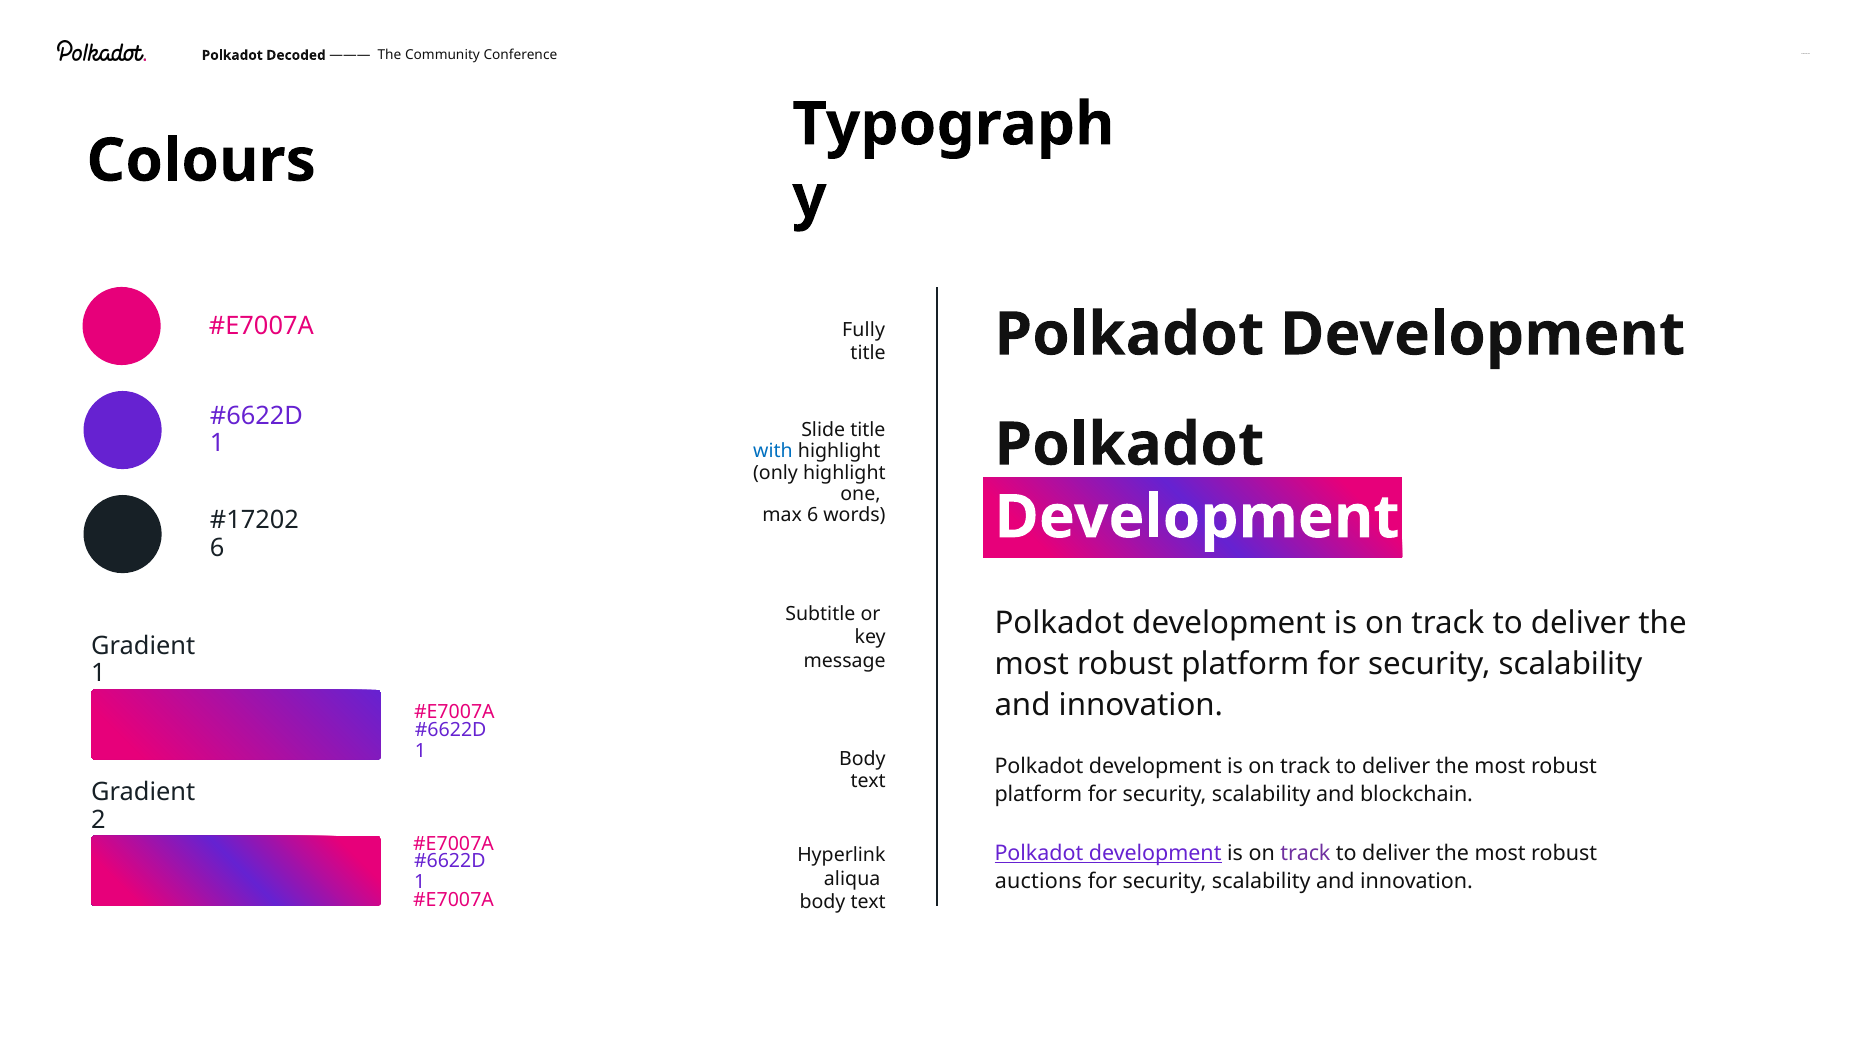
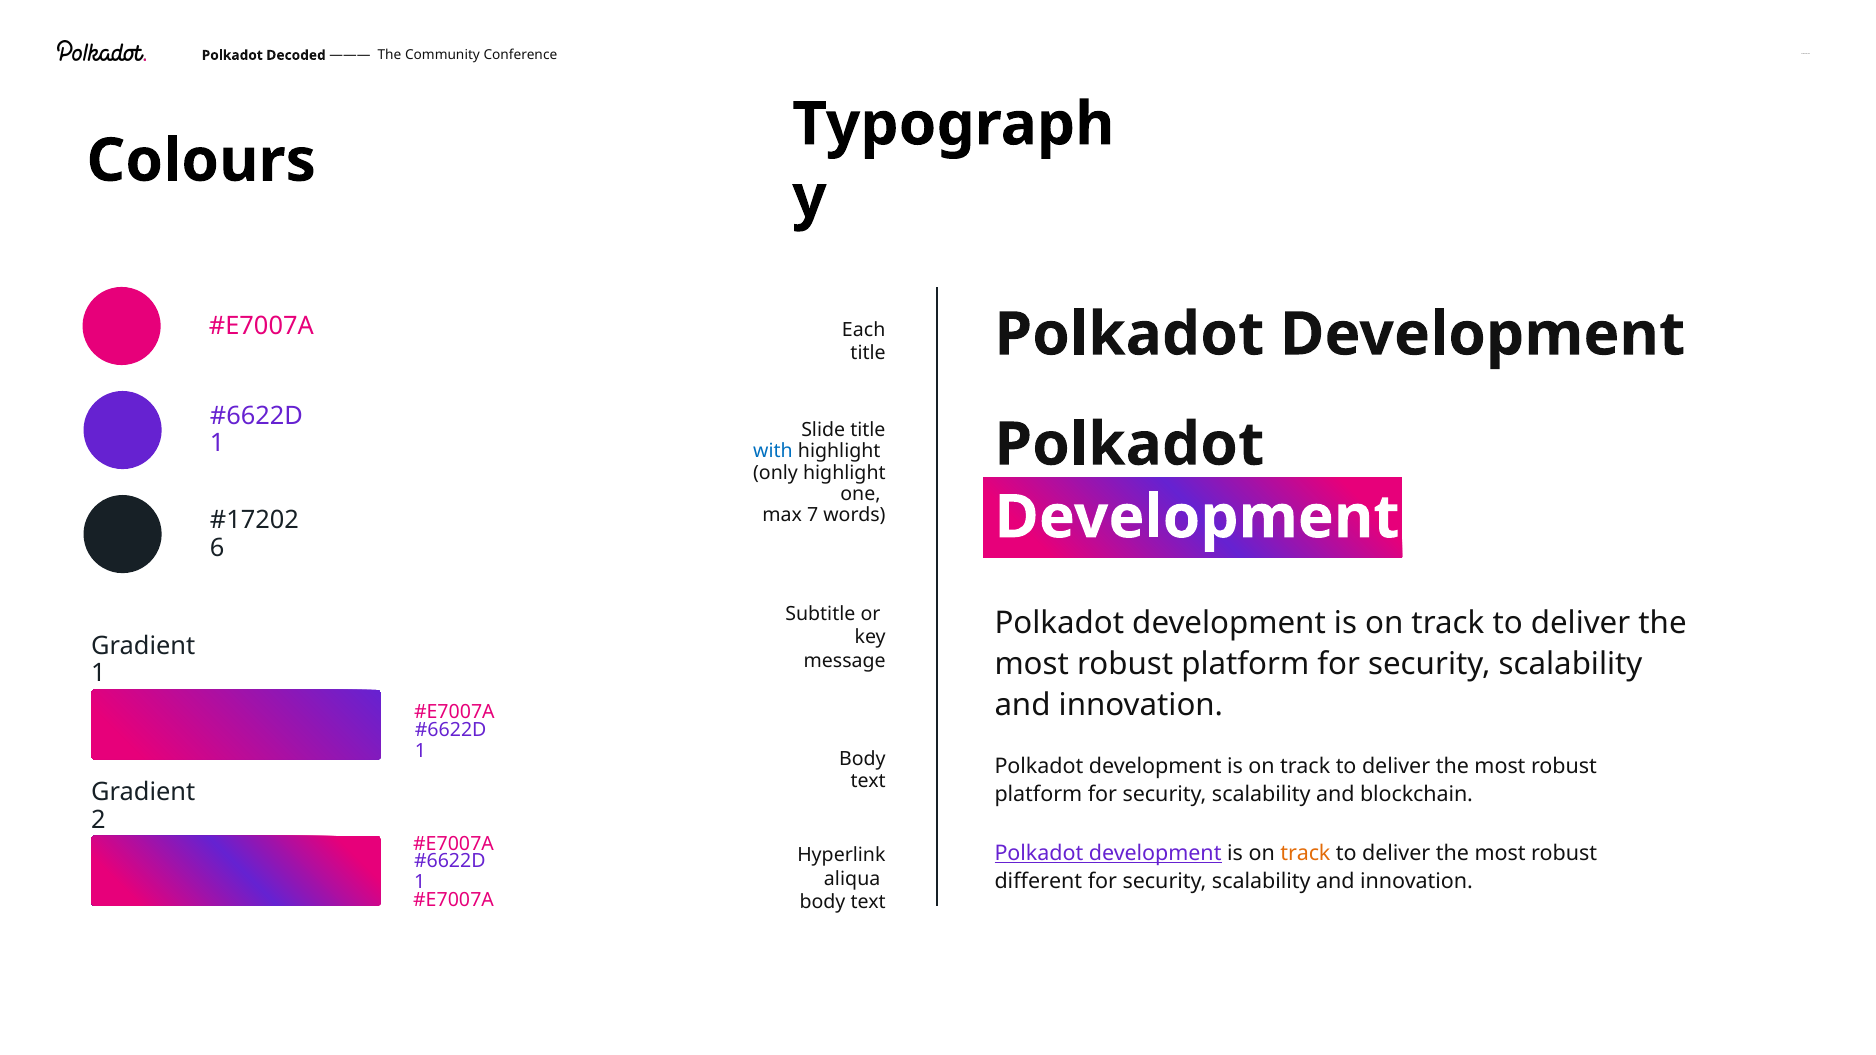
Fully: Fully -> Each
max 6: 6 -> 7
track at (1305, 853) colour: purple -> orange
auctions: auctions -> different
